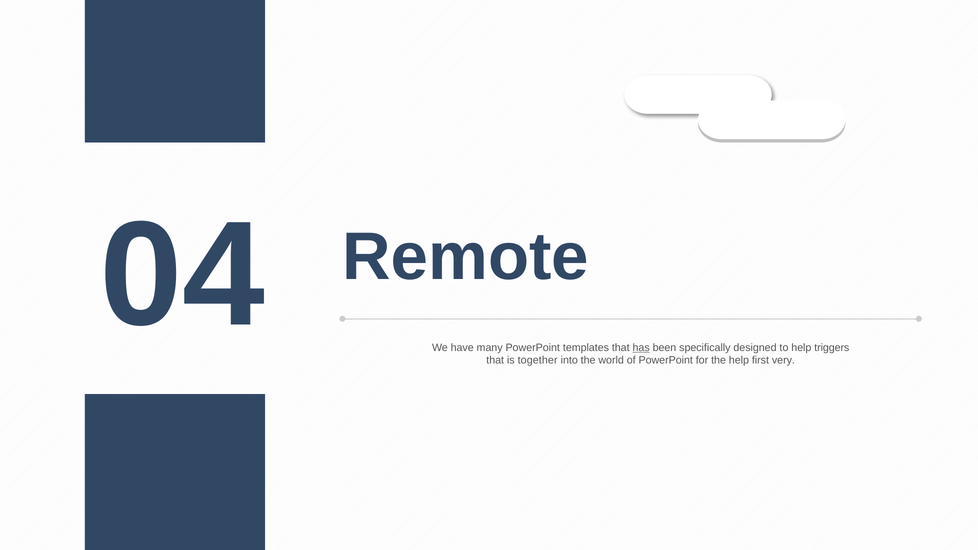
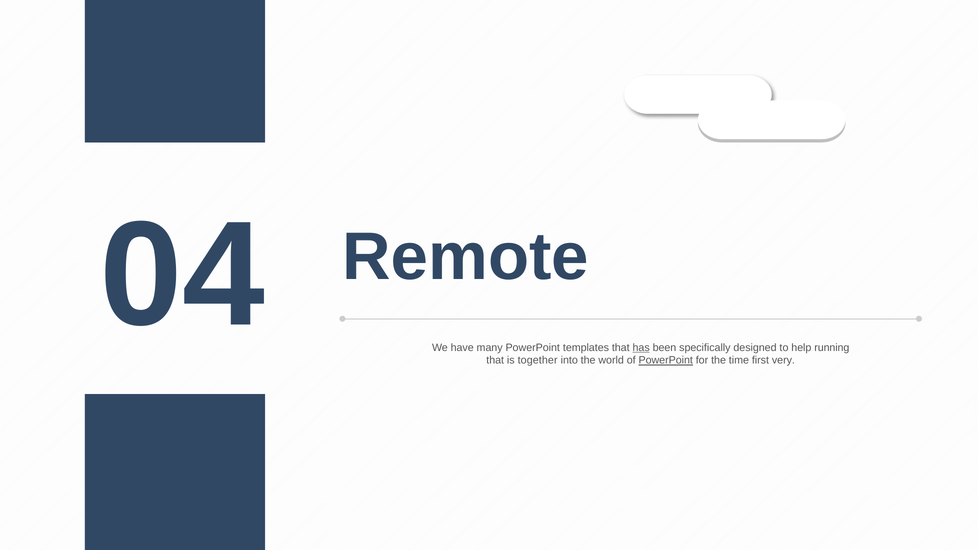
triggers: triggers -> running
PowerPoint at (666, 360) underline: none -> present
the help: help -> time
